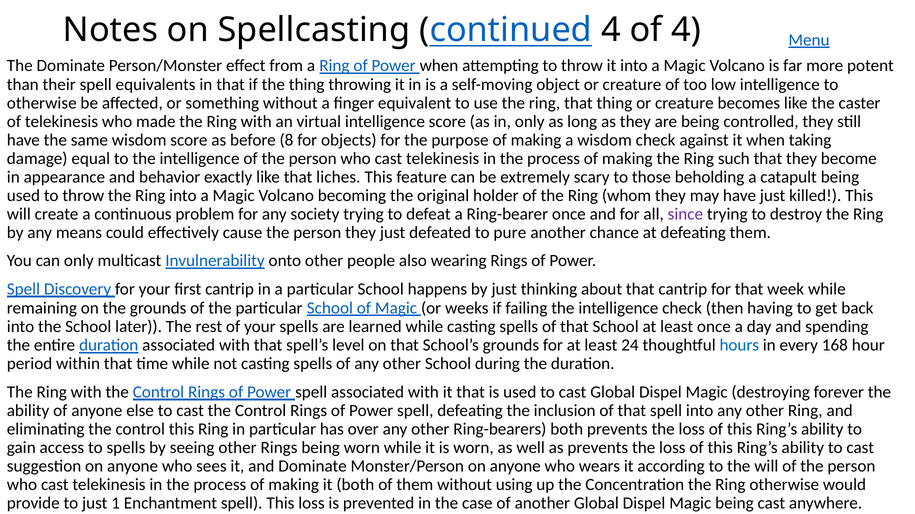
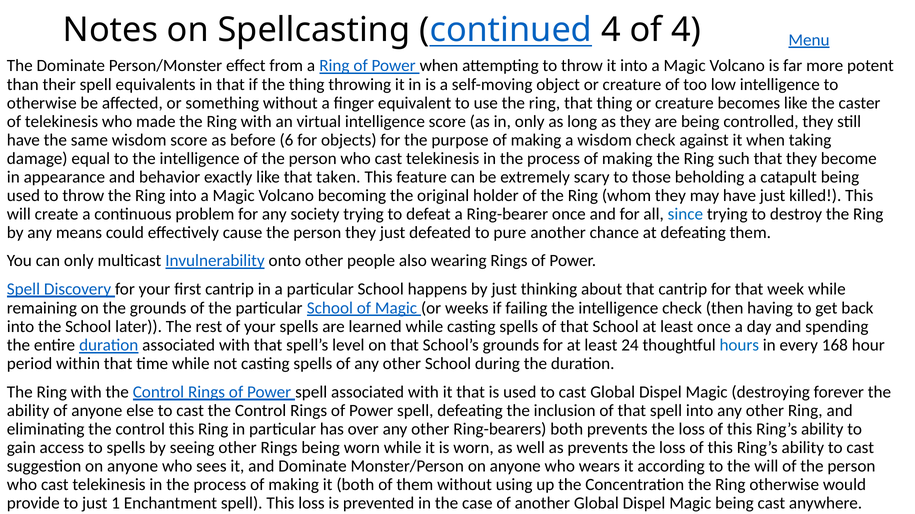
8: 8 -> 6
liches: liches -> taken
since colour: purple -> blue
